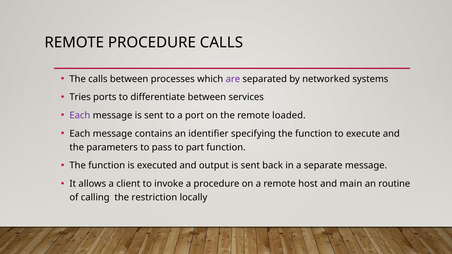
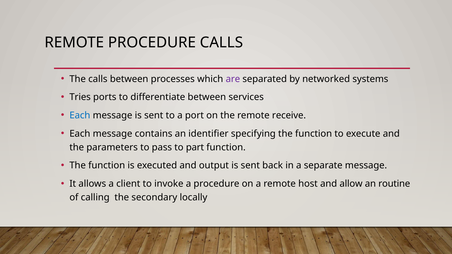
Each at (80, 116) colour: purple -> blue
loaded: loaded -> receive
main: main -> allow
restriction: restriction -> secondary
